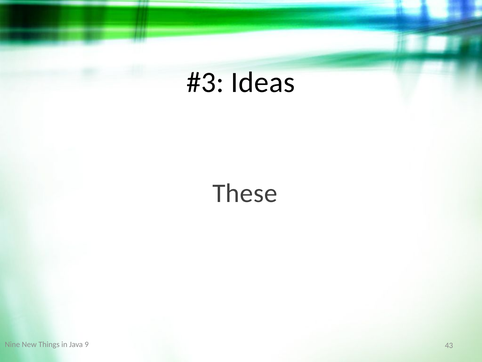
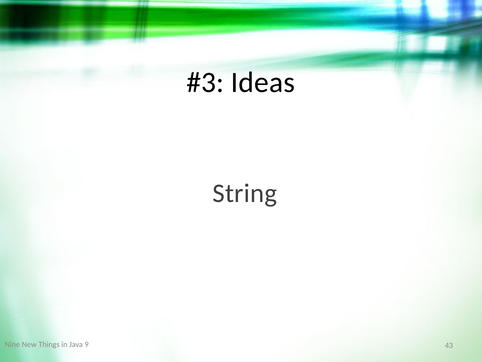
These: These -> String
